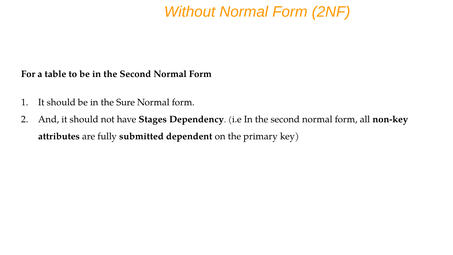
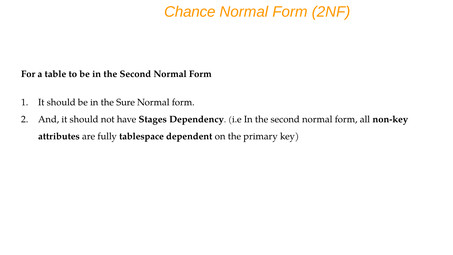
Without: Without -> Chance
submitted: submitted -> tablespace
